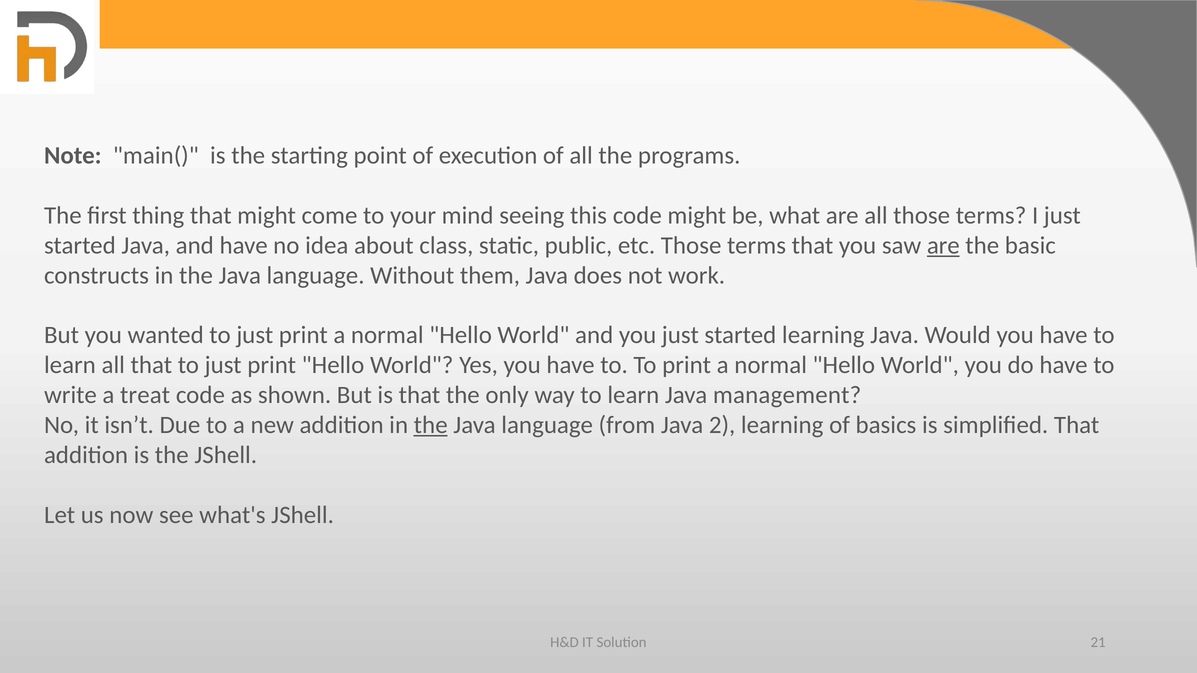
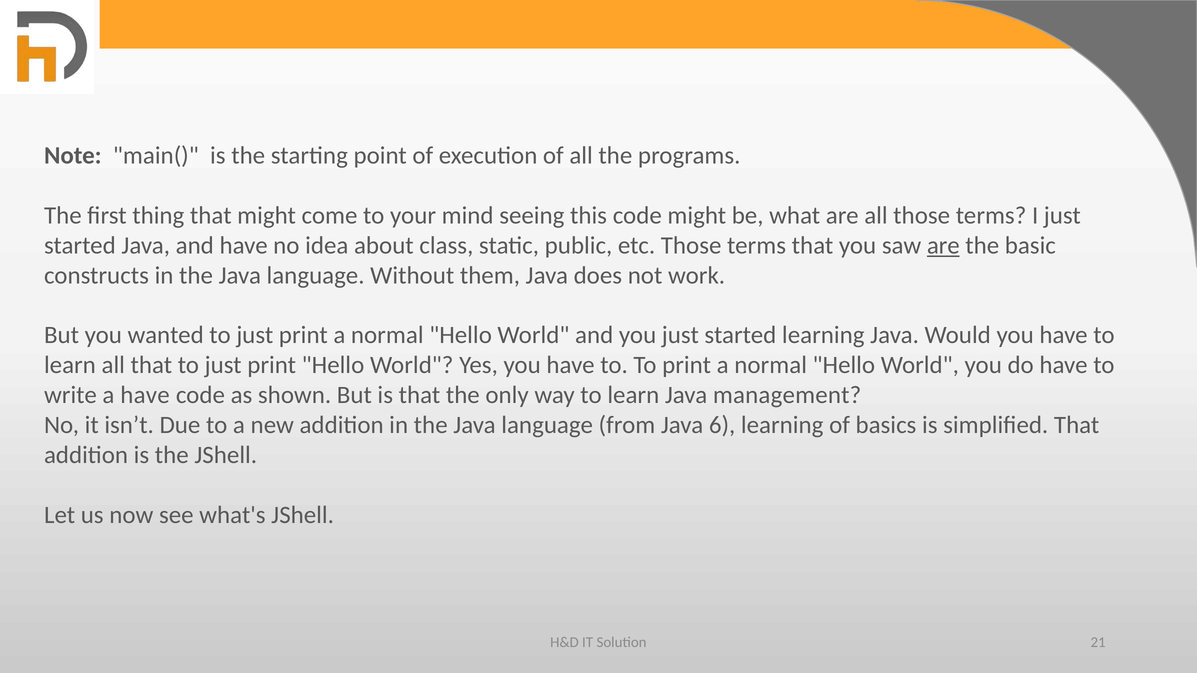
a treat: treat -> have
the at (431, 425) underline: present -> none
2: 2 -> 6
